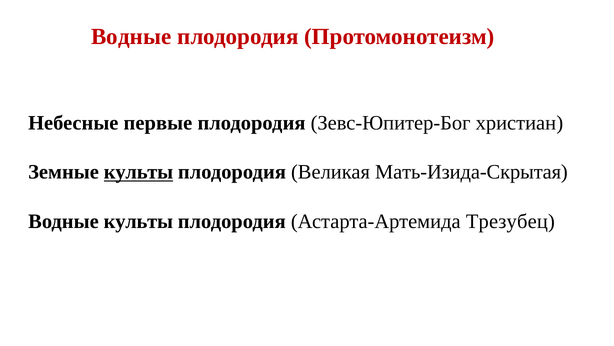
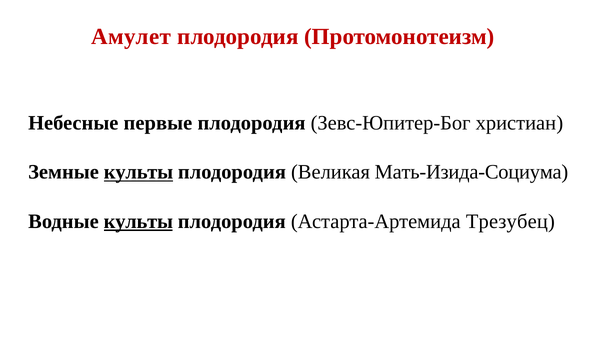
Водные at (131, 37): Водные -> Амулет
Мать-Изида-Скрытая: Мать-Изида-Скрытая -> Мать-Изида-Социума
культы at (138, 221) underline: none -> present
